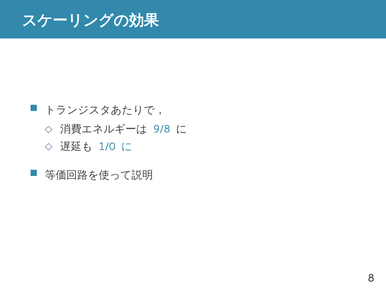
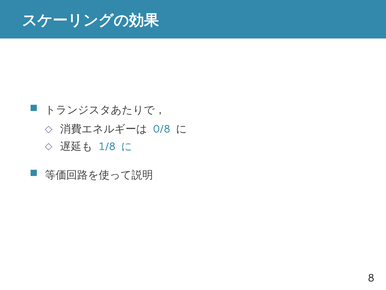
9/8: 9/8 -> 0/8
1/0: 1/0 -> 1/8
